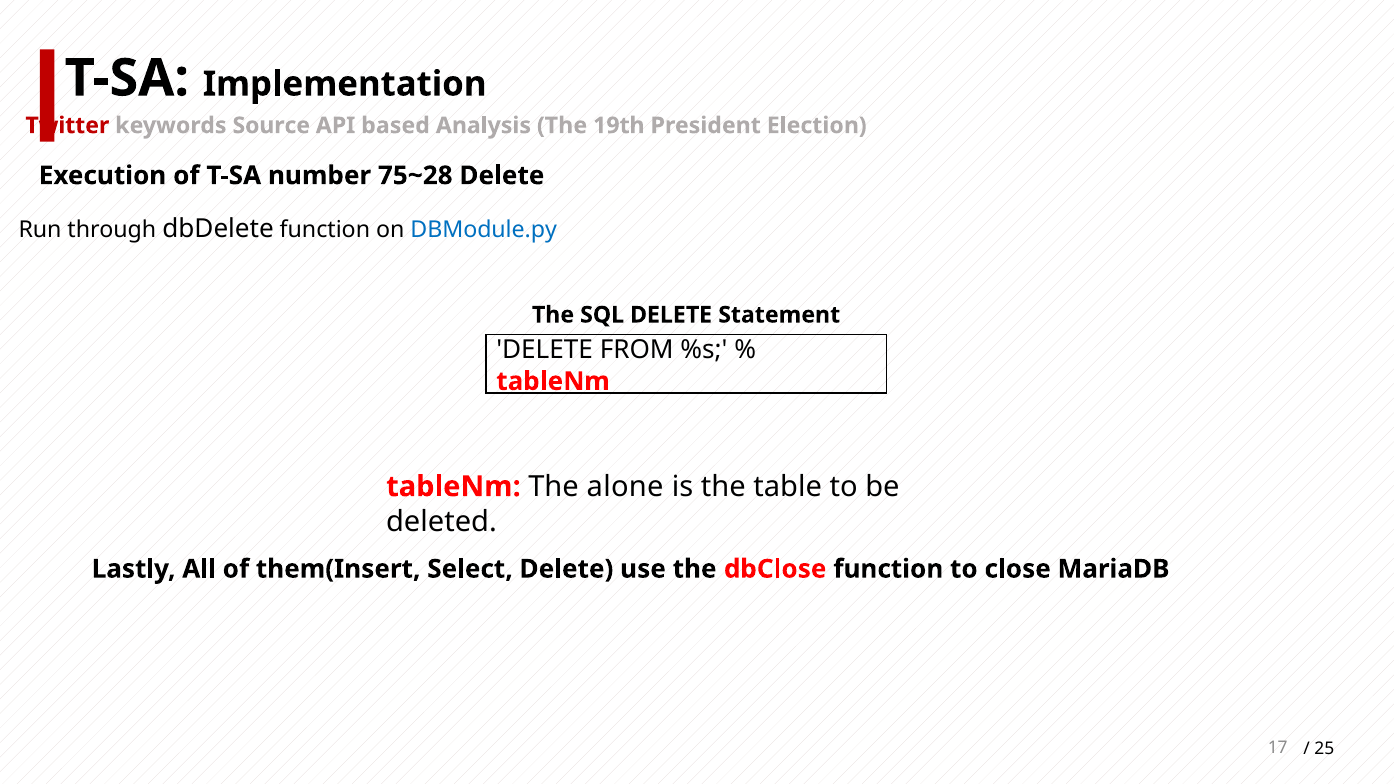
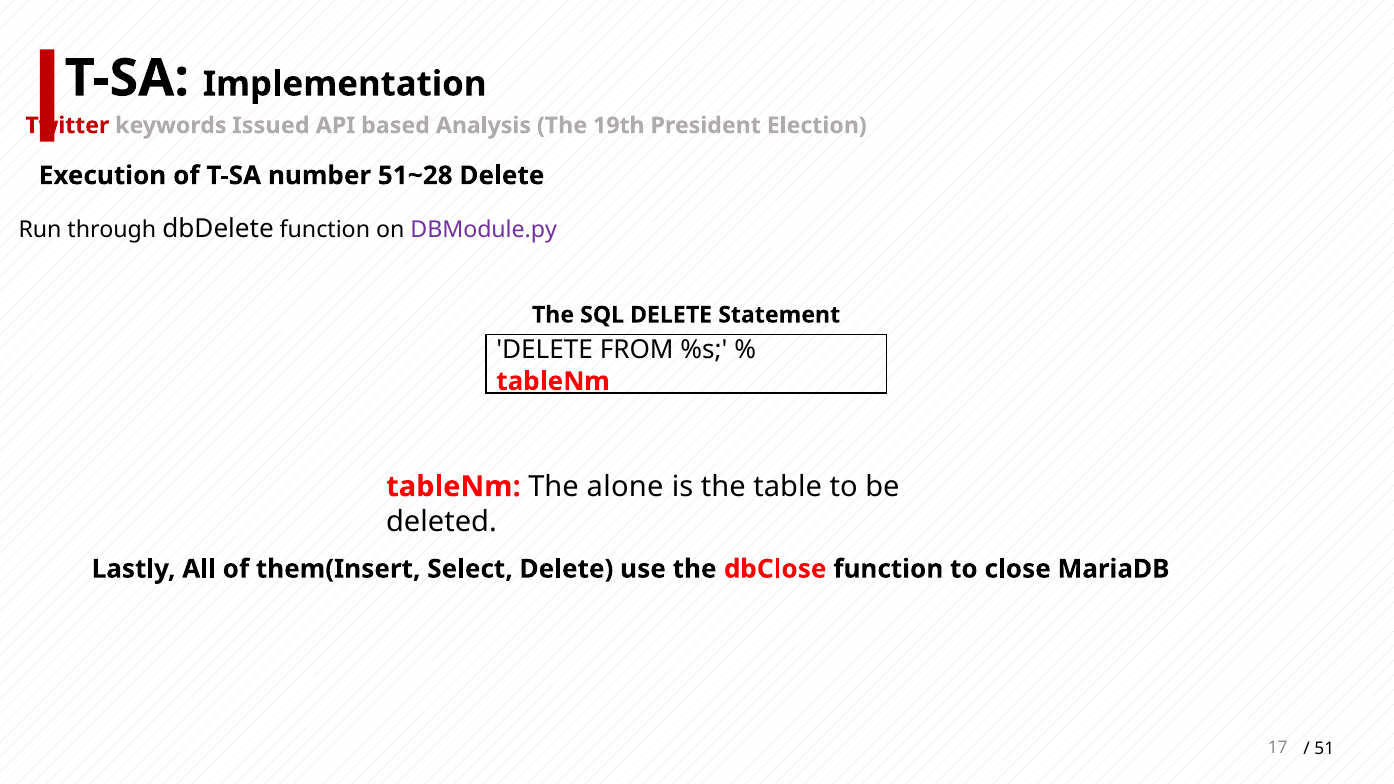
Source: Source -> Issued
75~28: 75~28 -> 51~28
DBModule.py colour: blue -> purple
25: 25 -> 51
